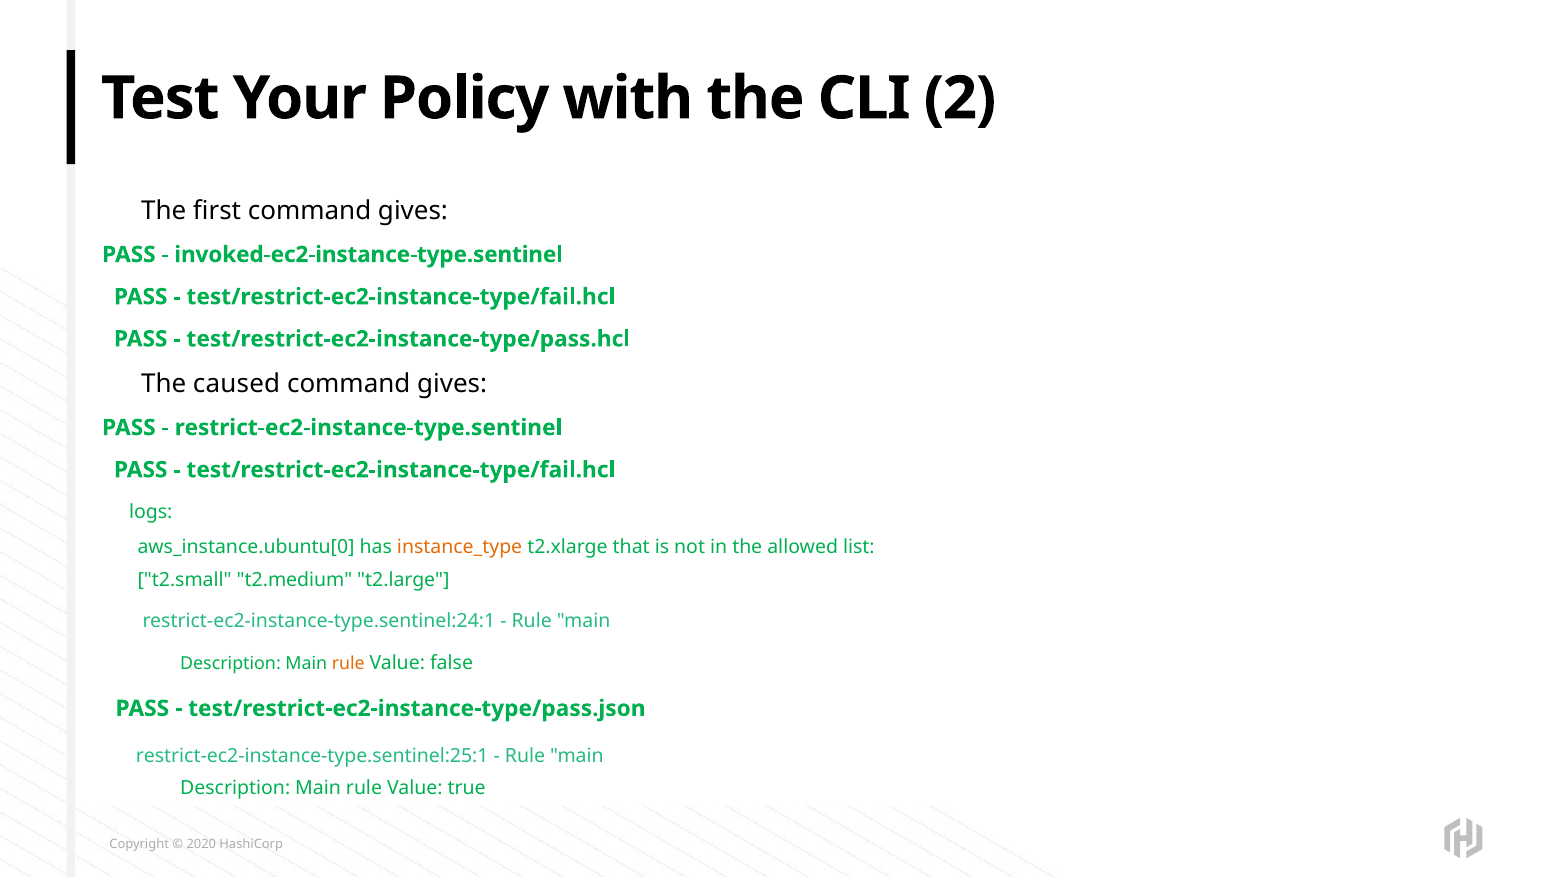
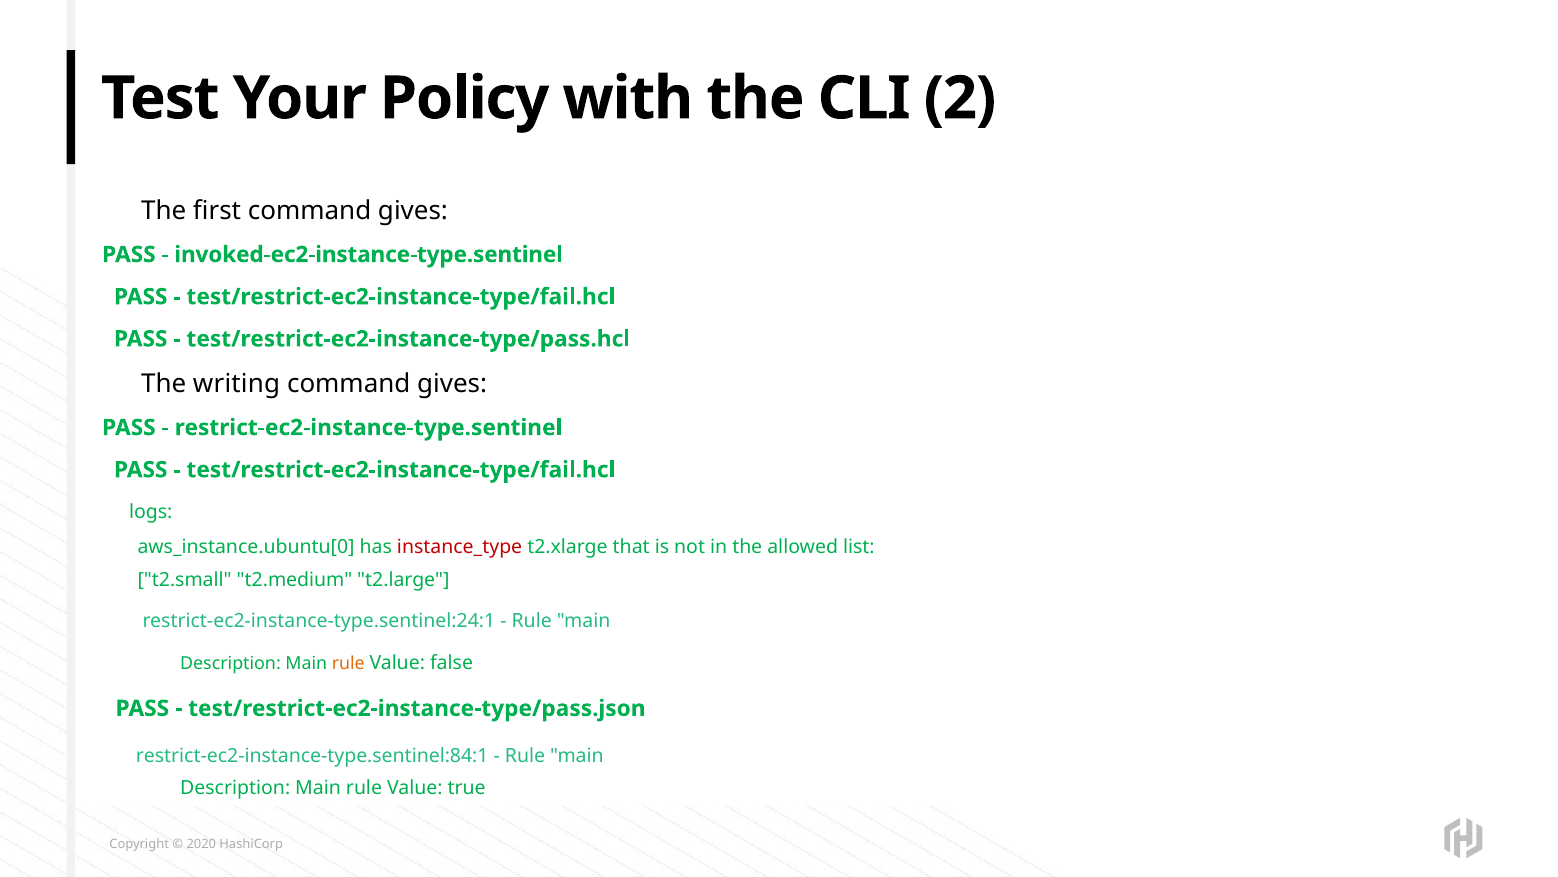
caused: caused -> writing
instance_type colour: orange -> red
restrict-ec2-instance-type.sentinel:25:1: restrict-ec2-instance-type.sentinel:25:1 -> restrict-ec2-instance-type.sentinel:84:1
